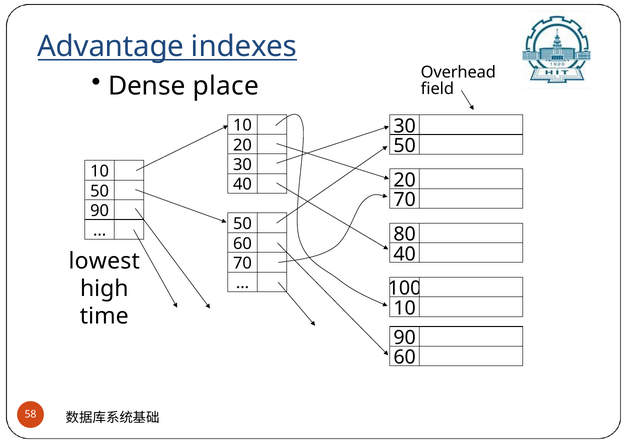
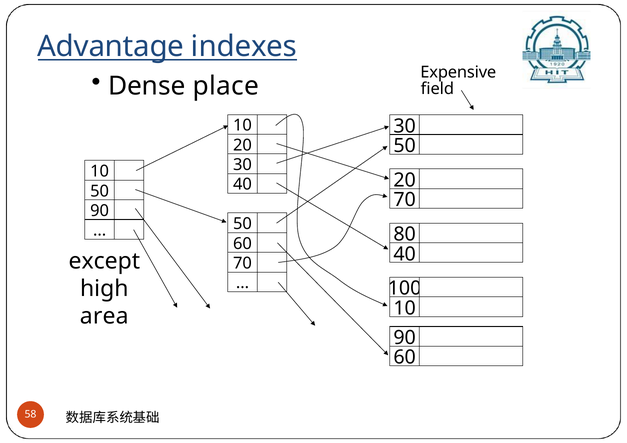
Overhead: Overhead -> Expensive
lowest: lowest -> except
time: time -> area
